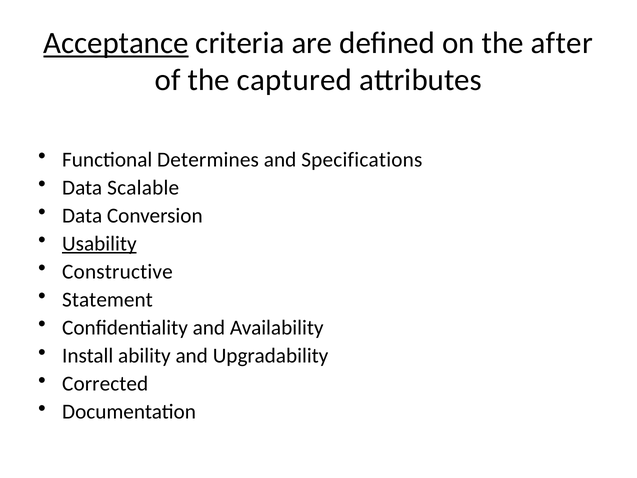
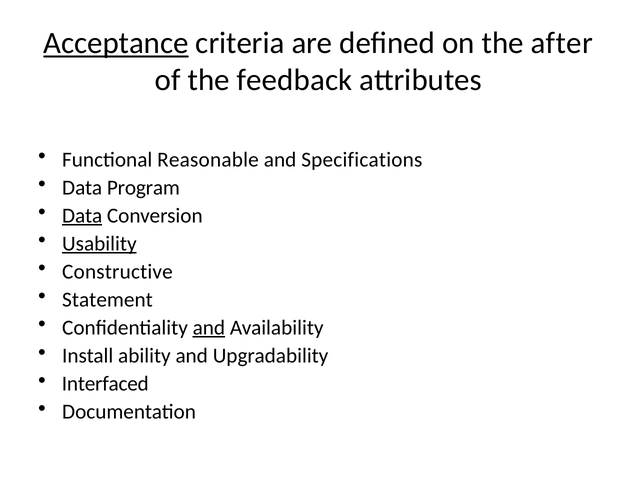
captured: captured -> feedback
Determines: Determines -> Reasonable
Scalable: Scalable -> Program
Data at (82, 215) underline: none -> present
and at (209, 328) underline: none -> present
Corrected: Corrected -> Interfaced
